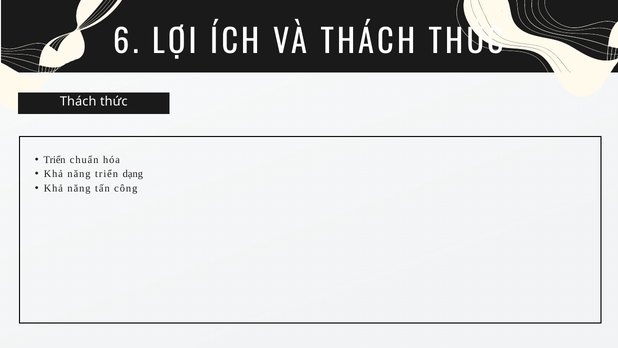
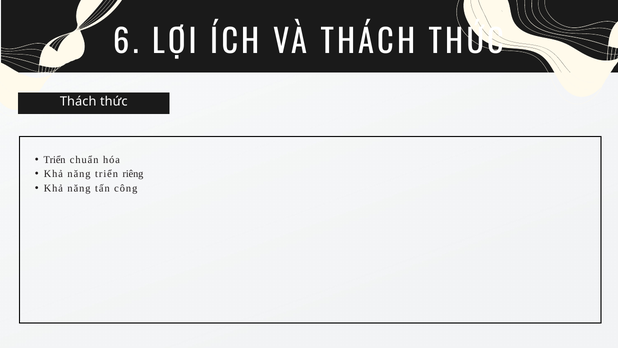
dạng: dạng -> riêng
